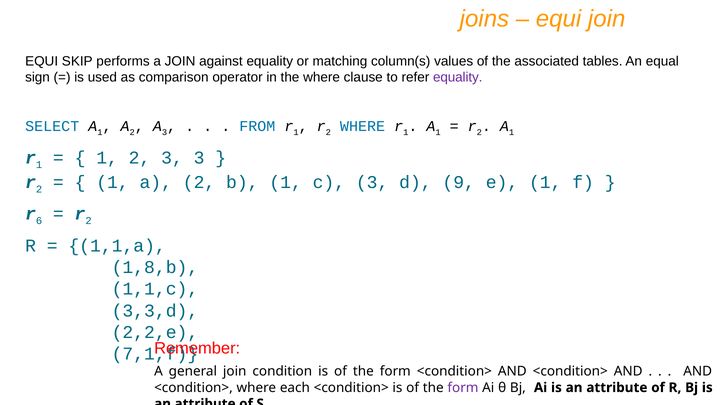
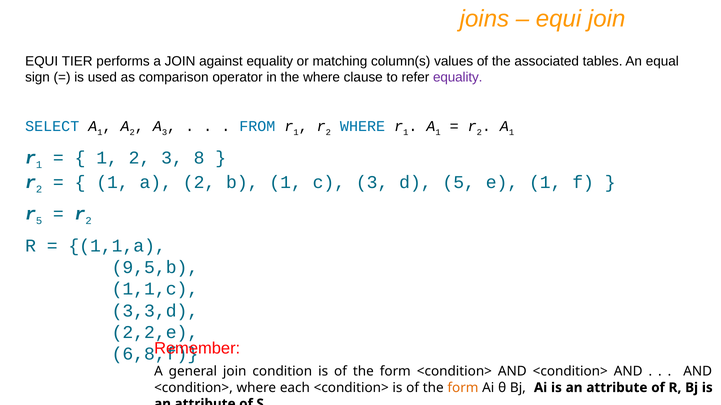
SKIP: SKIP -> TIER
3 3: 3 -> 8
d 9: 9 -> 5
r 6: 6 -> 5
1,8,b: 1,8,b -> 9,5,b
7,1,f: 7,1,f -> 6,8,f
form at (463, 388) colour: purple -> orange
